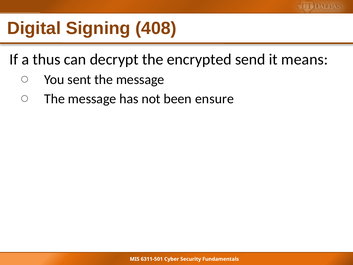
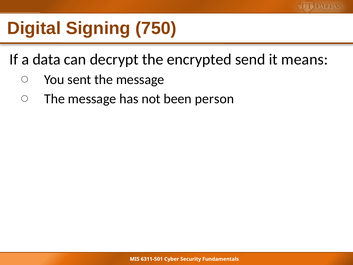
408: 408 -> 750
thus: thus -> data
ensure: ensure -> person
